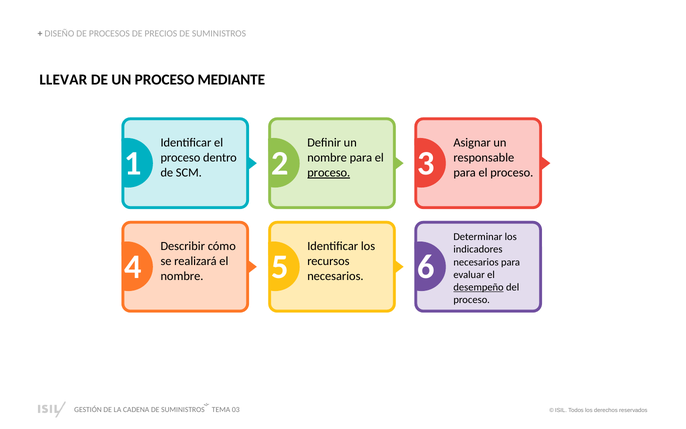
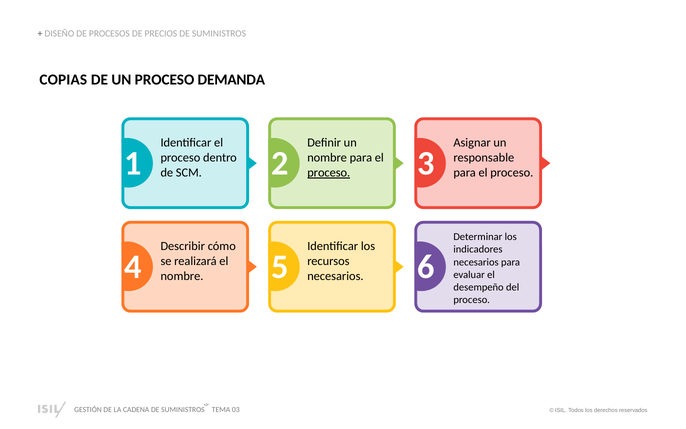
LLEVAR: LLEVAR -> COPIAS
MEDIANTE: MEDIANTE -> DEMANDA
desempeño underline: present -> none
